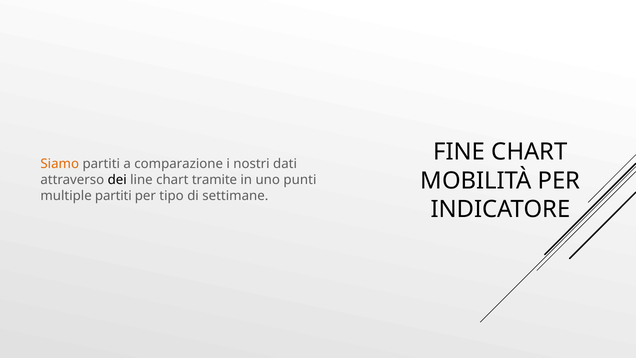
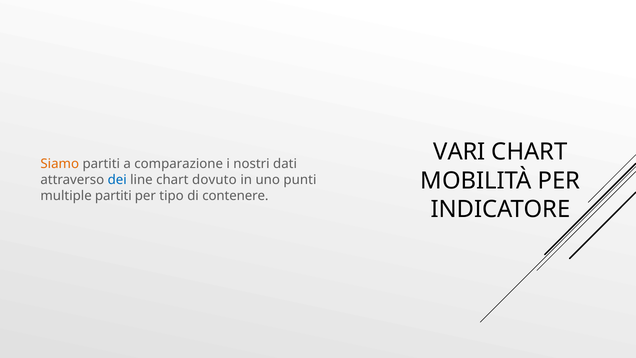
FINE: FINE -> VARI
dei colour: black -> blue
tramite: tramite -> dovuto
settimane: settimane -> contenere
